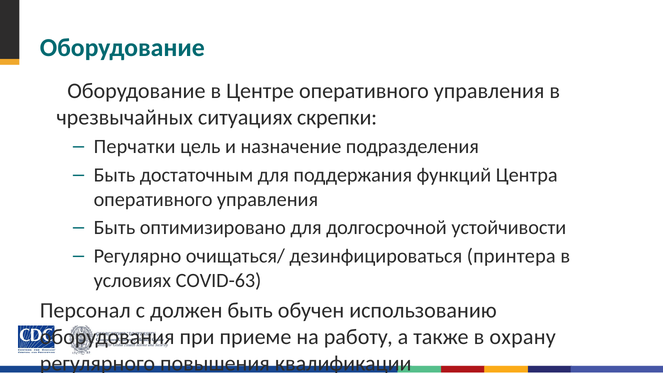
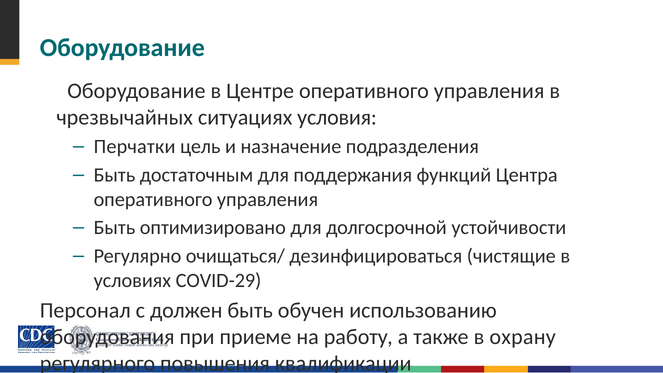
скрепки: скрепки -> условия
принтера: принтера -> чистящие
COVID-63: COVID-63 -> COVID-29
